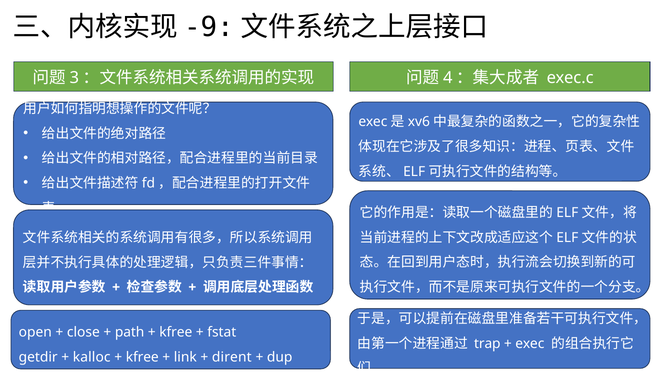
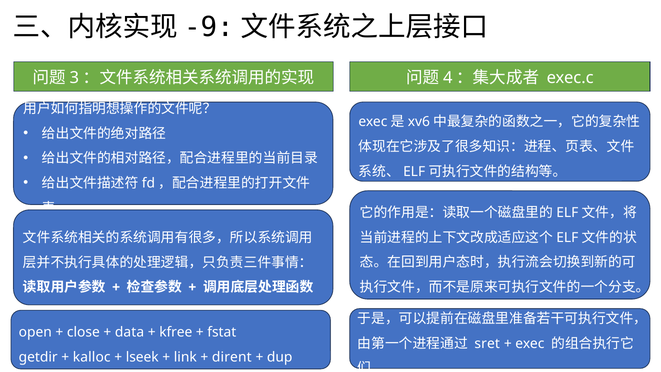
path: path -> data
trap: trap -> sret
kfree at (142, 357): kfree -> lseek
